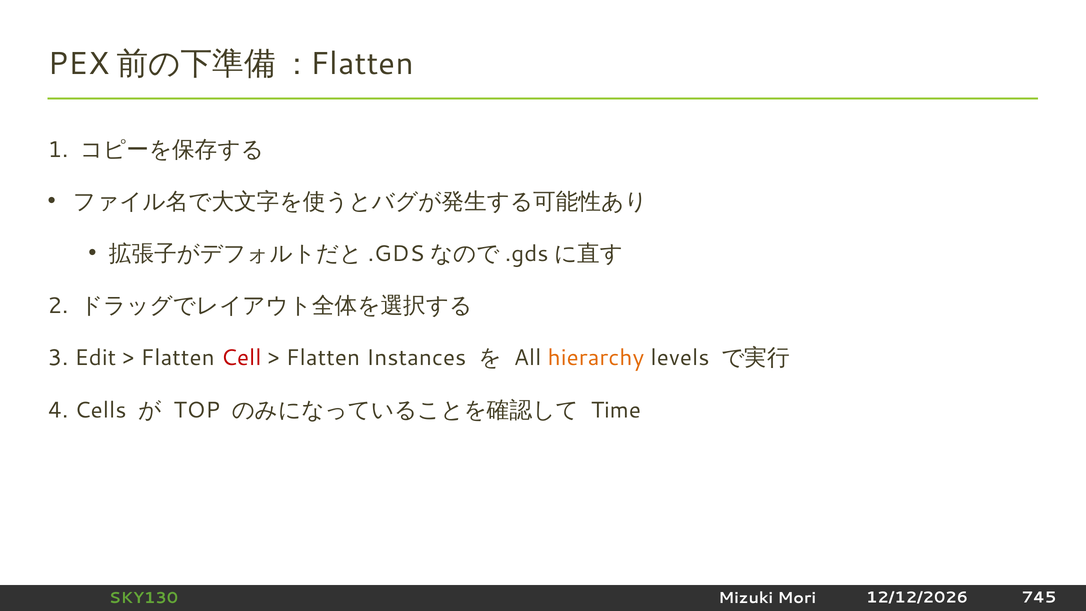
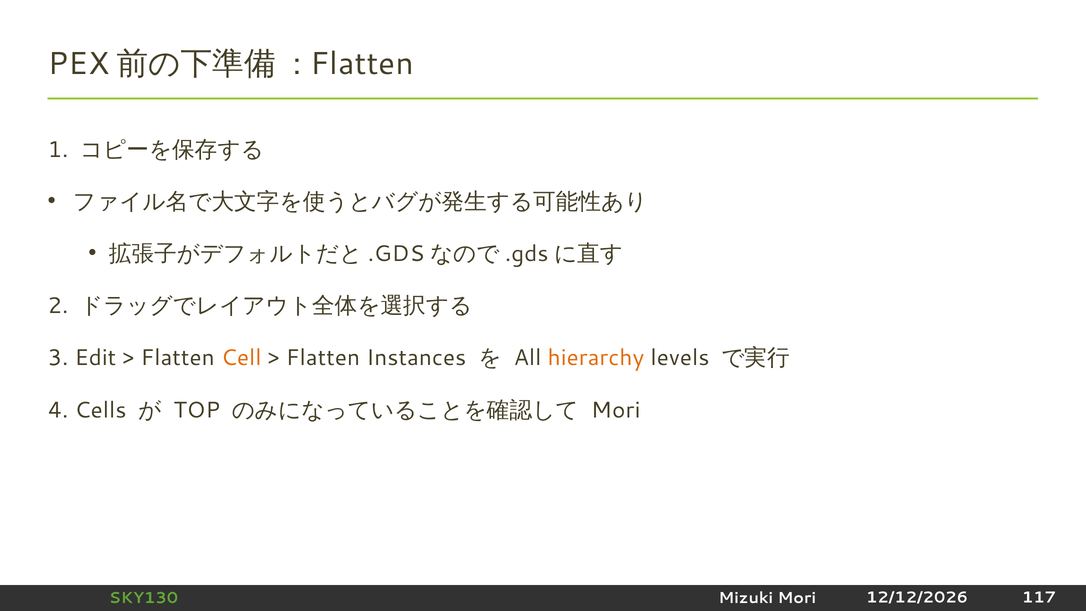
Cell colour: red -> orange
Time at (616, 410): Time -> Mori
745: 745 -> 117
